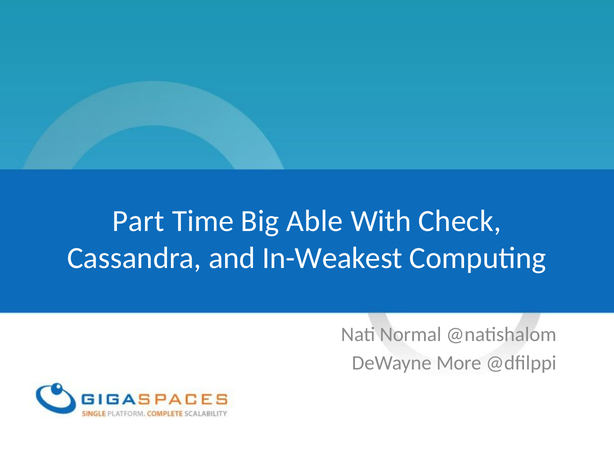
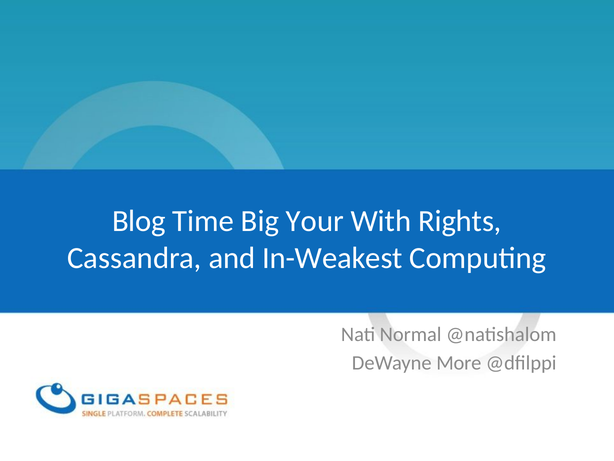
Part: Part -> Blog
Able: Able -> Your
Check: Check -> Rights
